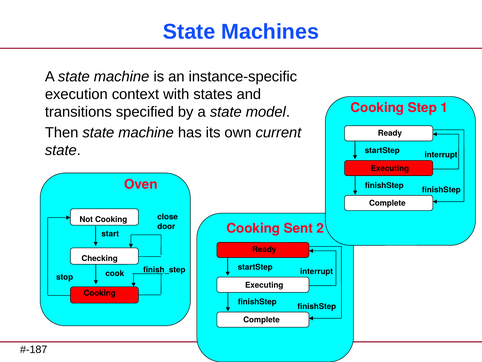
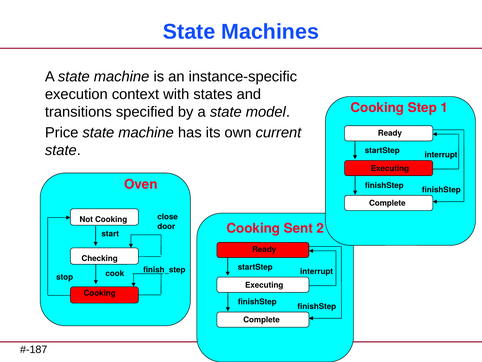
Then: Then -> Price
